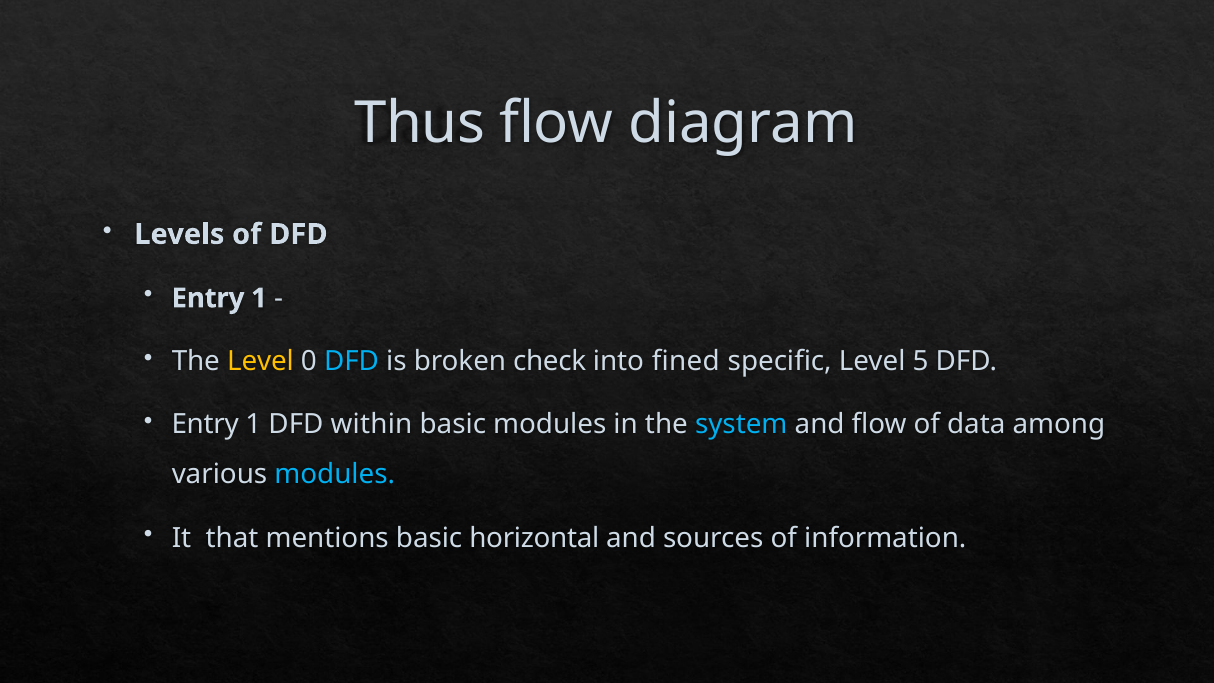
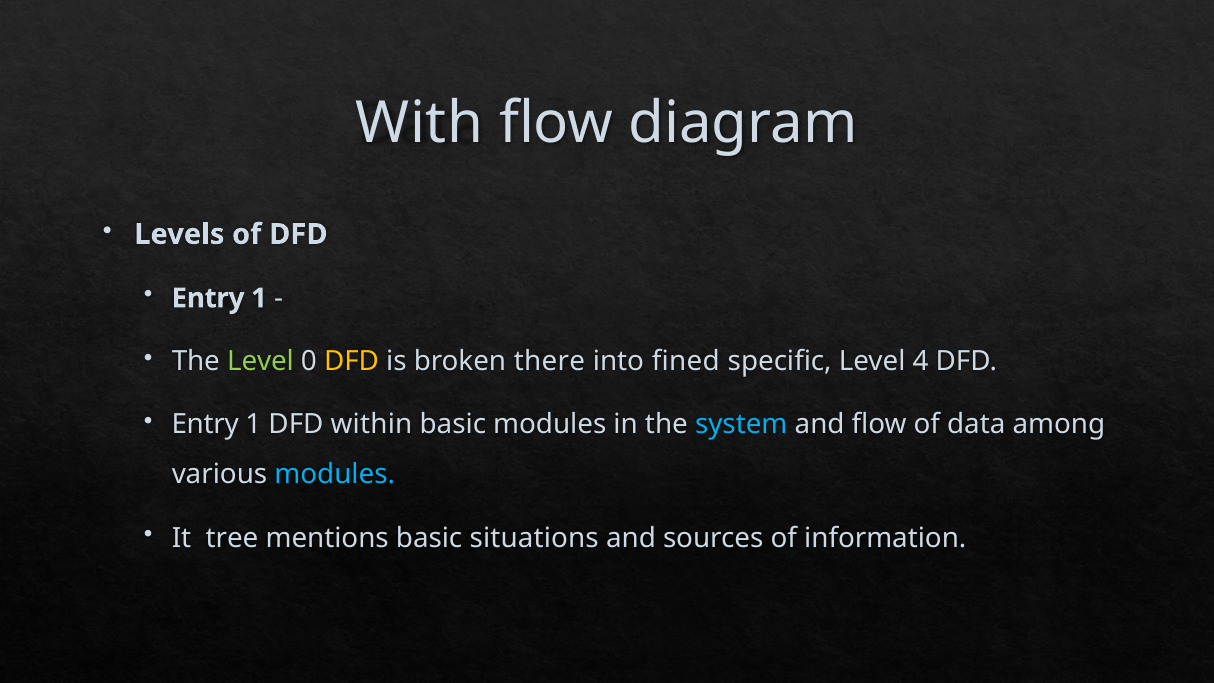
Thus: Thus -> With
Level at (260, 361) colour: yellow -> light green
DFD at (351, 361) colour: light blue -> yellow
check: check -> there
5: 5 -> 4
that: that -> tree
horizontal: horizontal -> situations
